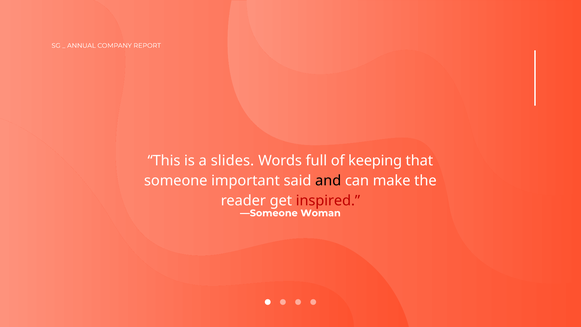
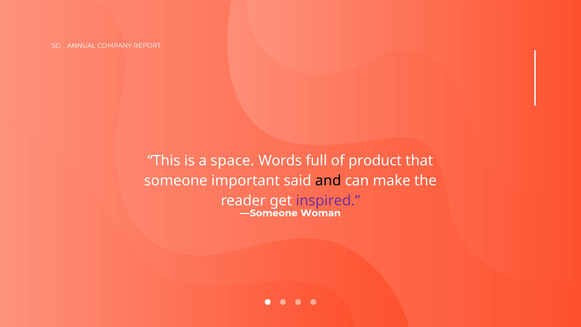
slides: slides -> space
keeping: keeping -> product
inspired colour: red -> purple
